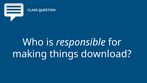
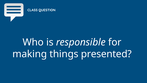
download: download -> presented
